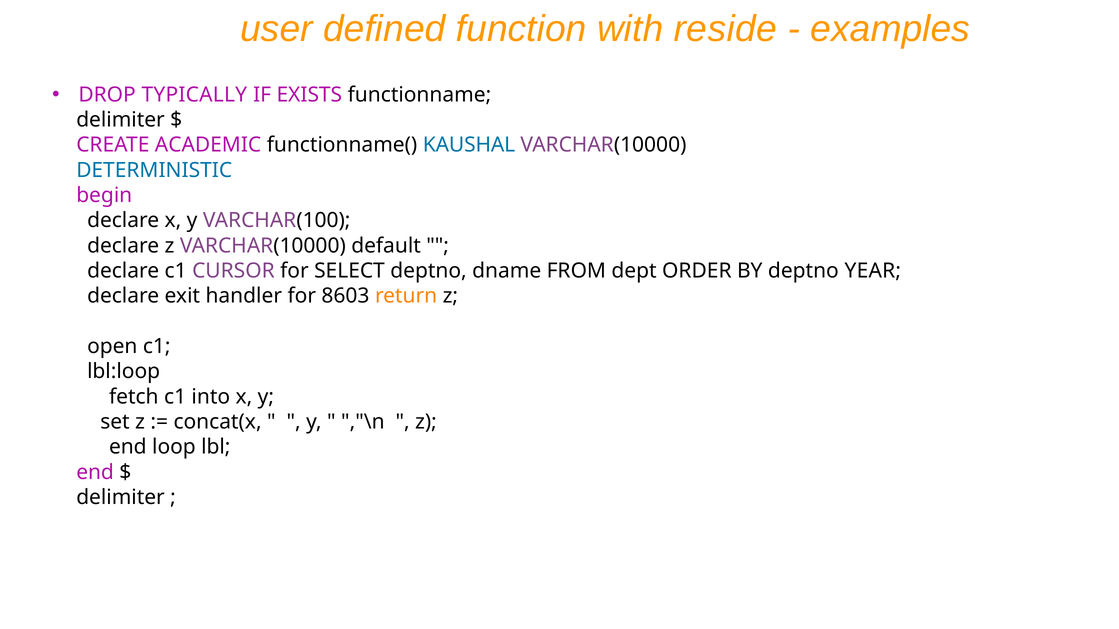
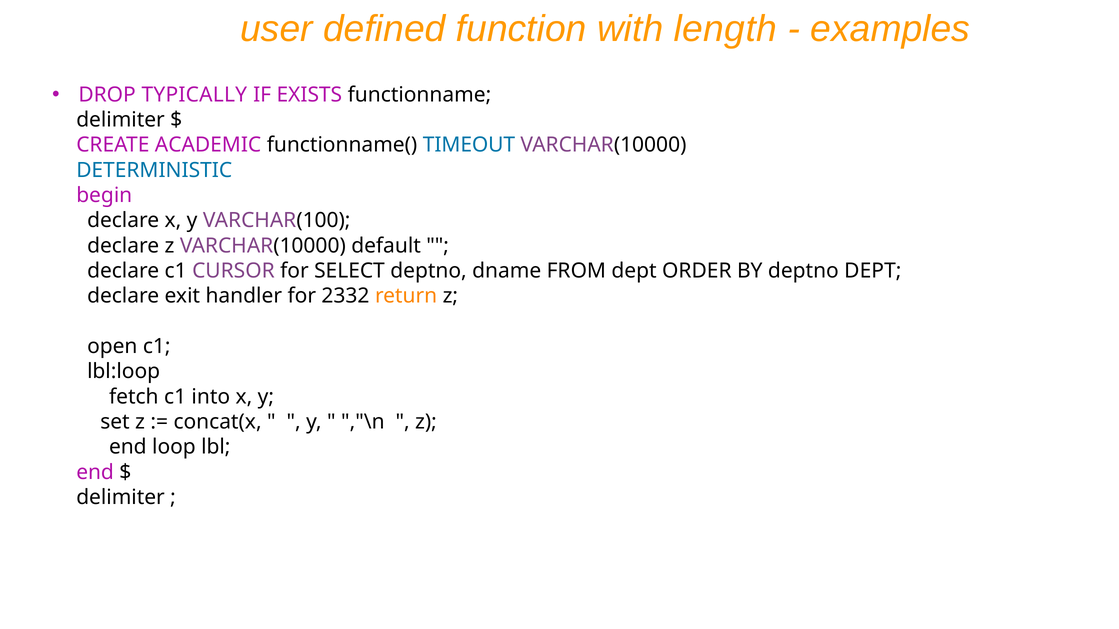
reside: reside -> length
KAUSHAL: KAUSHAL -> TIMEOUT
deptno YEAR: YEAR -> DEPT
8603: 8603 -> 2332
